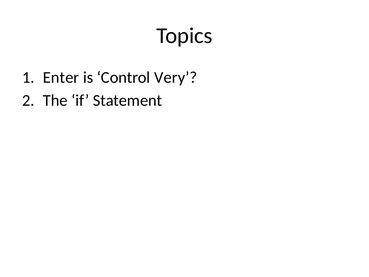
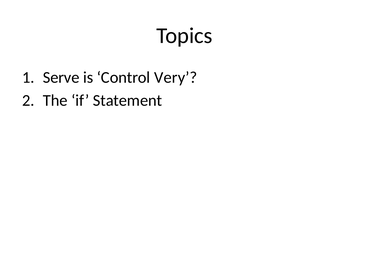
Enter: Enter -> Serve
